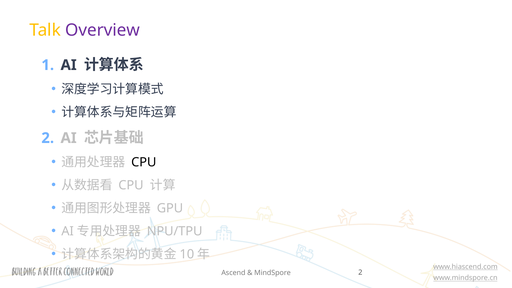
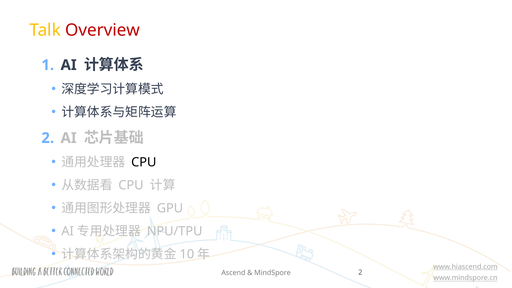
Overview colour: purple -> red
